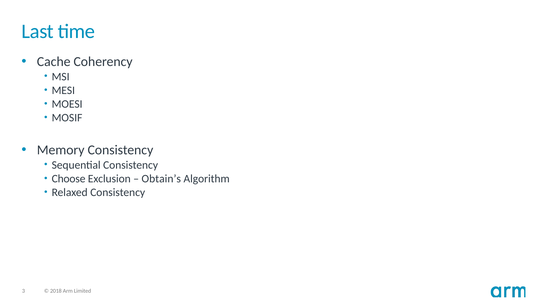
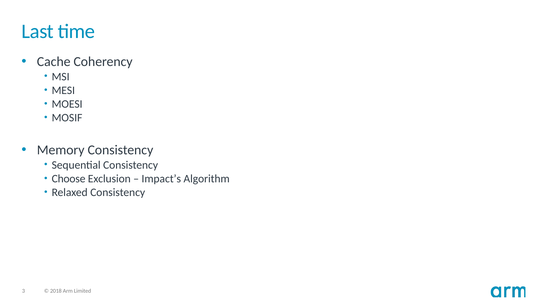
Obtain’s: Obtain’s -> Impact’s
